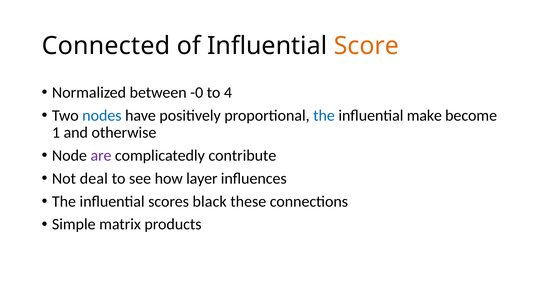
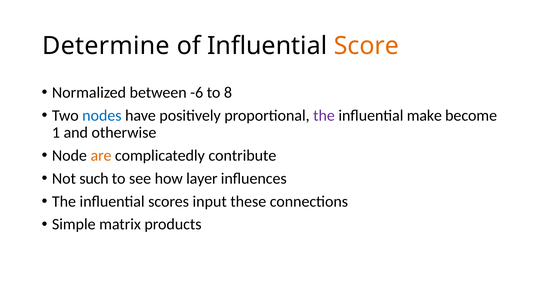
Connected: Connected -> Determine
-0: -0 -> -6
4: 4 -> 8
the at (324, 115) colour: blue -> purple
are colour: purple -> orange
deal: deal -> such
black: black -> input
